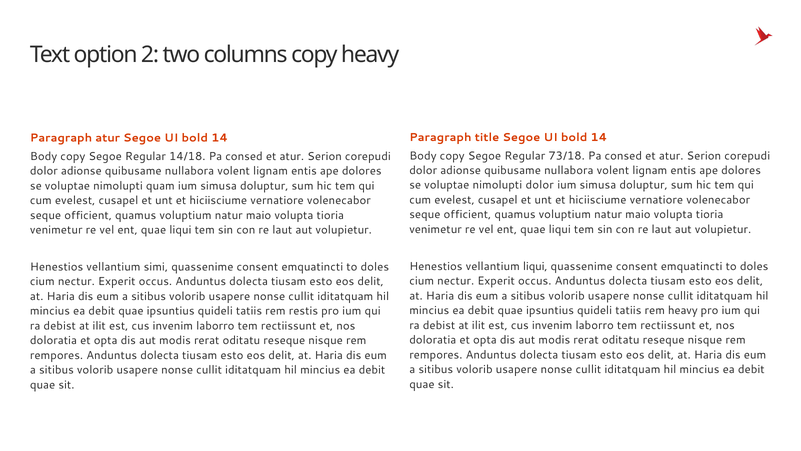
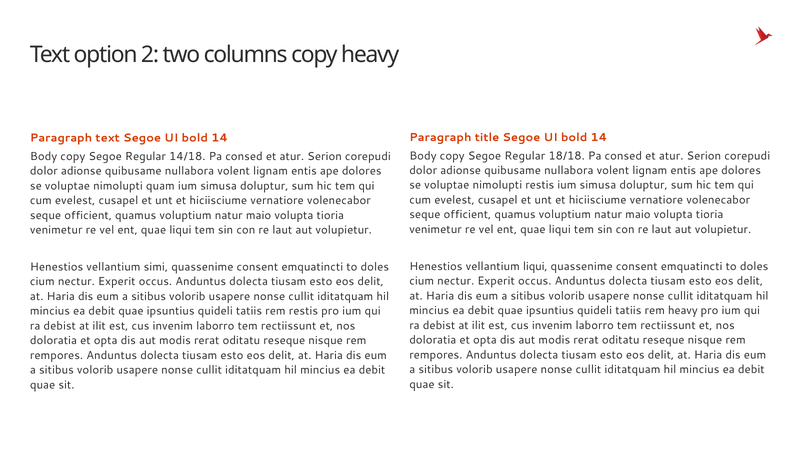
Paragraph atur: atur -> text
73/18: 73/18 -> 18/18
nimolupti dolor: dolor -> restis
